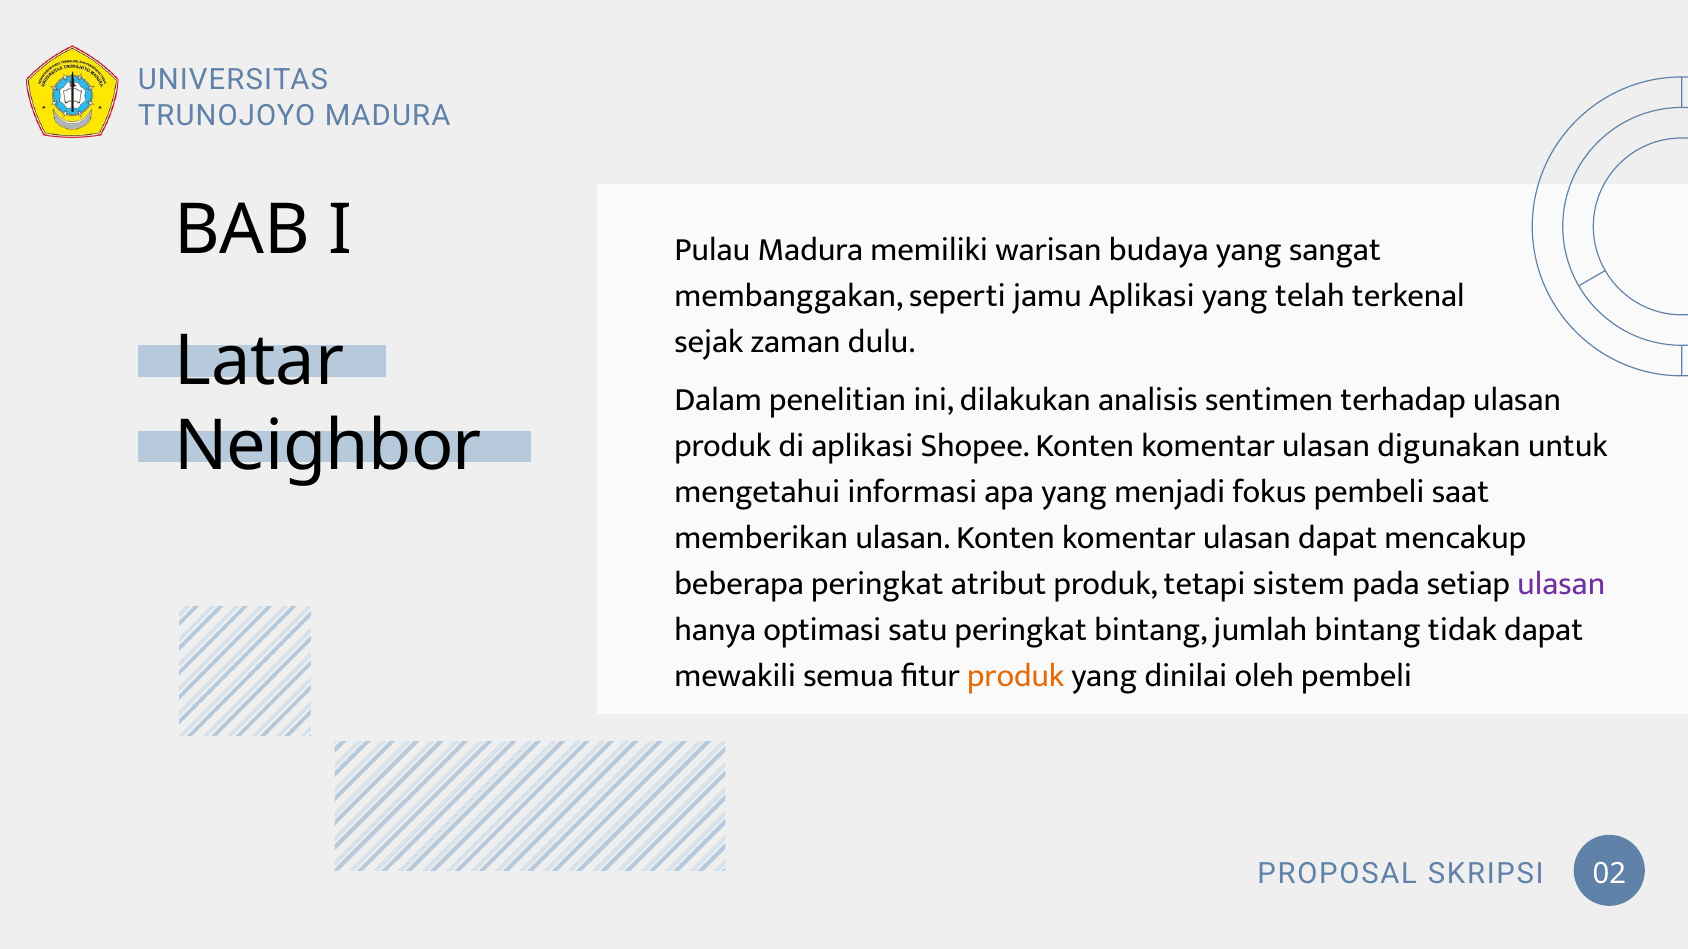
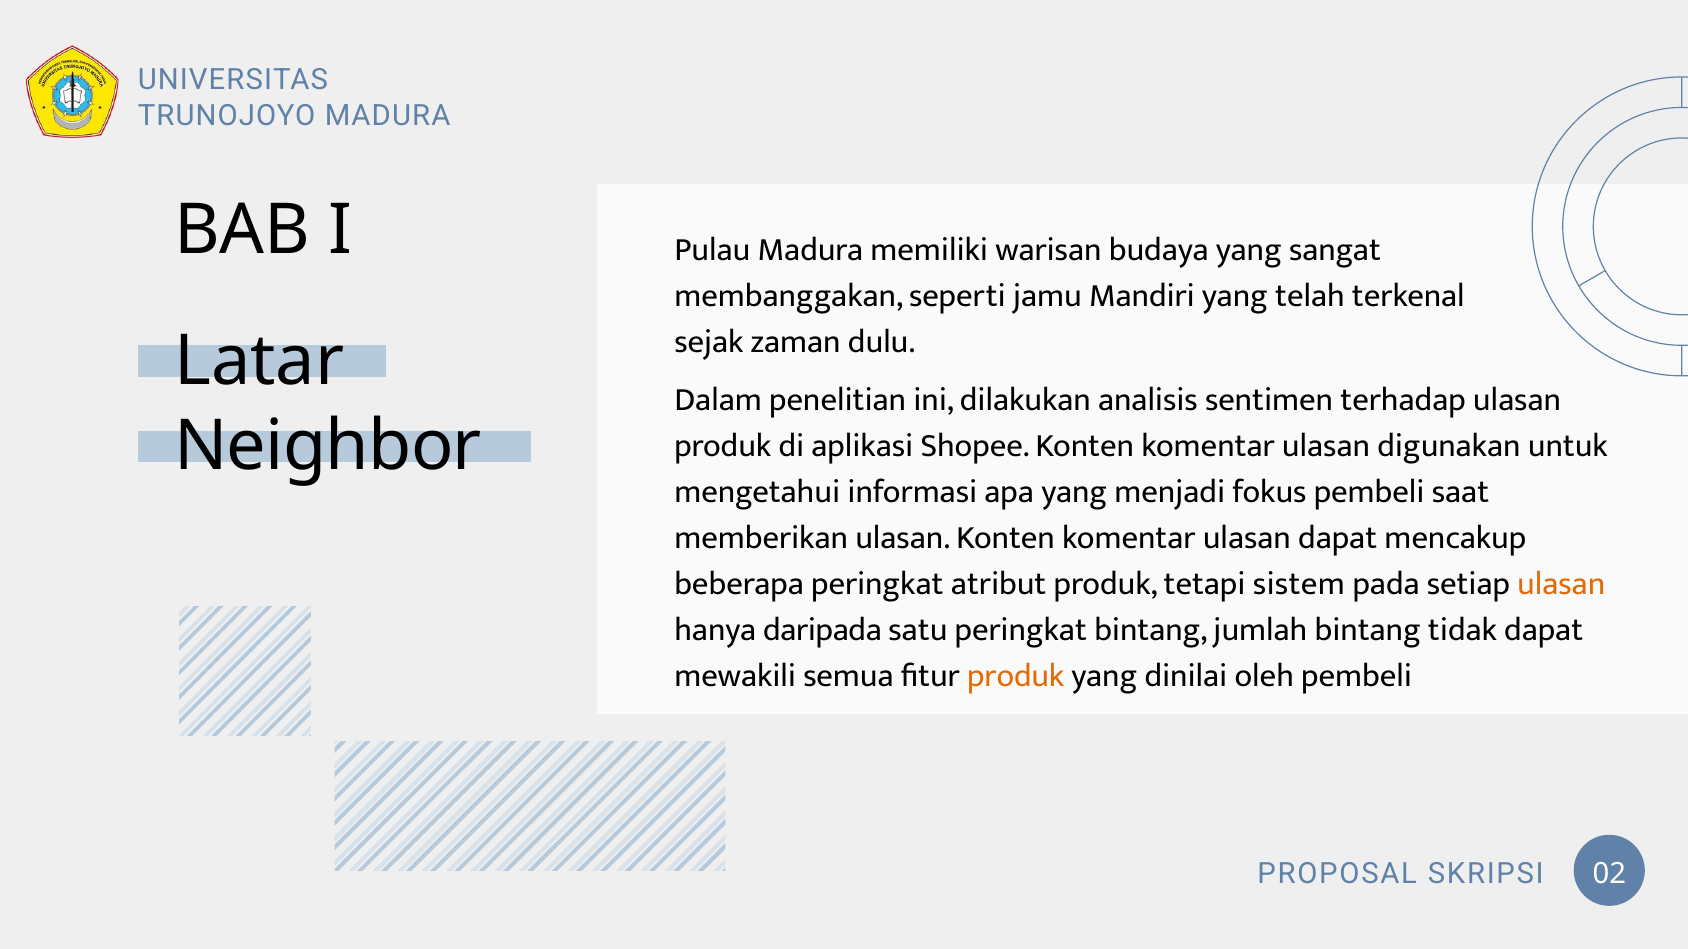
jamu Aplikasi: Aplikasi -> Mandiri
ulasan at (1561, 584) colour: purple -> orange
optimasi: optimasi -> daripada
